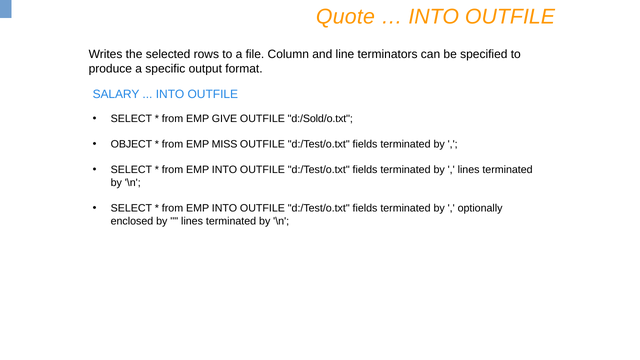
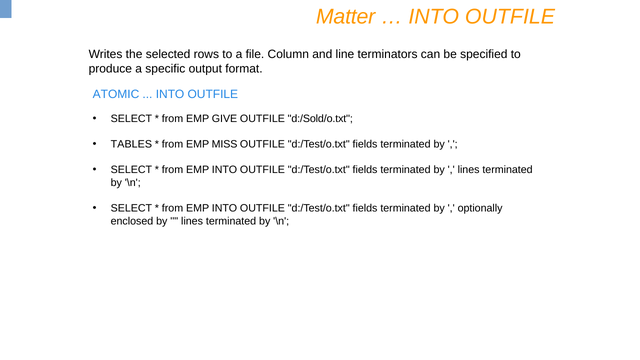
Quote: Quote -> Matter
SALARY: SALARY -> ATOMIC
OBJECT: OBJECT -> TABLES
